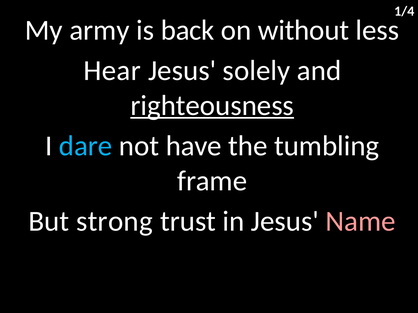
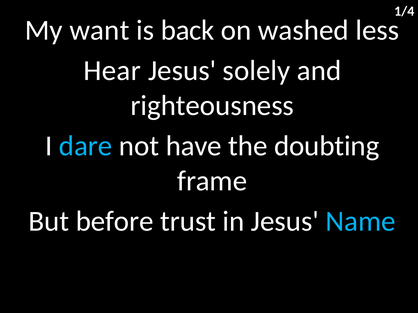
army: army -> want
without: without -> washed
righteousness underline: present -> none
tumbling: tumbling -> doubting
strong: strong -> before
Name colour: pink -> light blue
